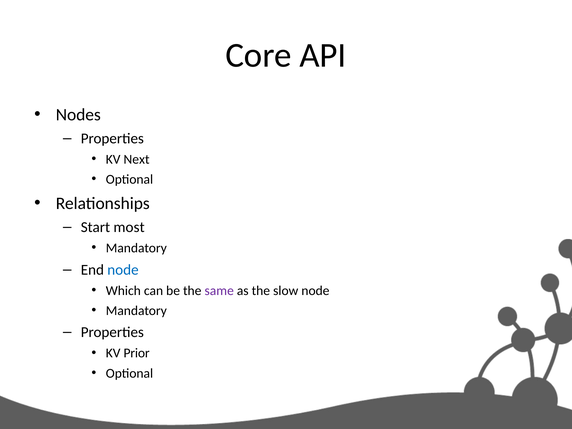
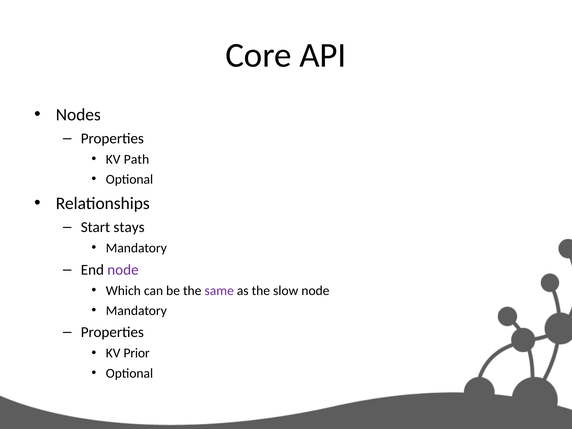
Next: Next -> Path
most: most -> stays
node at (123, 270) colour: blue -> purple
